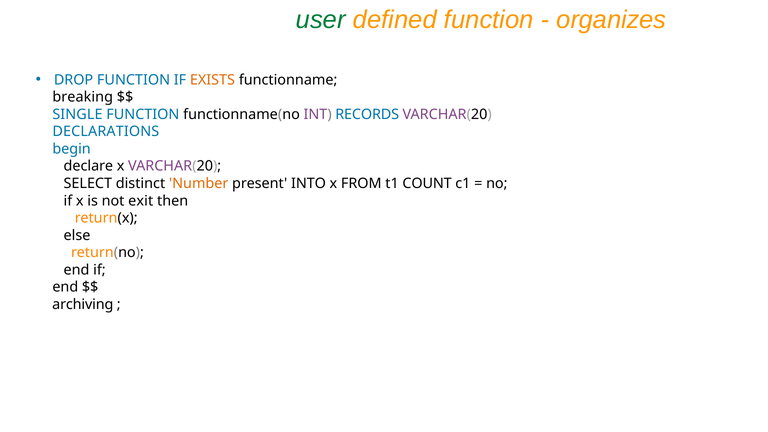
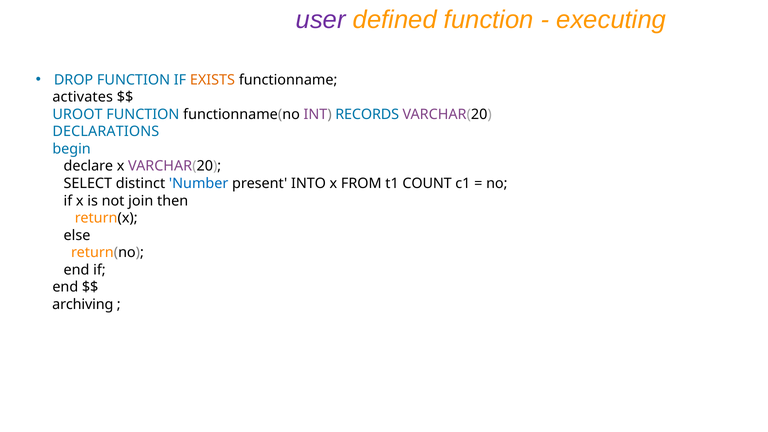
user colour: green -> purple
organizes: organizes -> executing
breaking: breaking -> activates
SINGLE: SINGLE -> UROOT
Number colour: orange -> blue
exit: exit -> join
